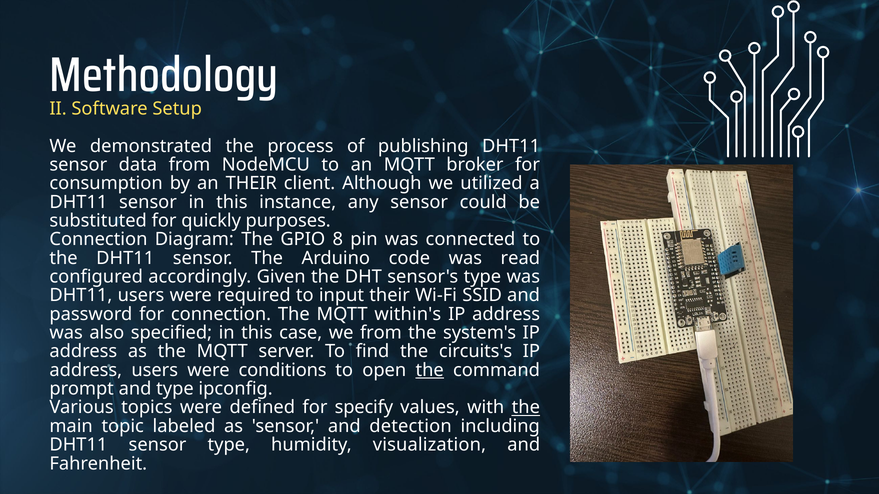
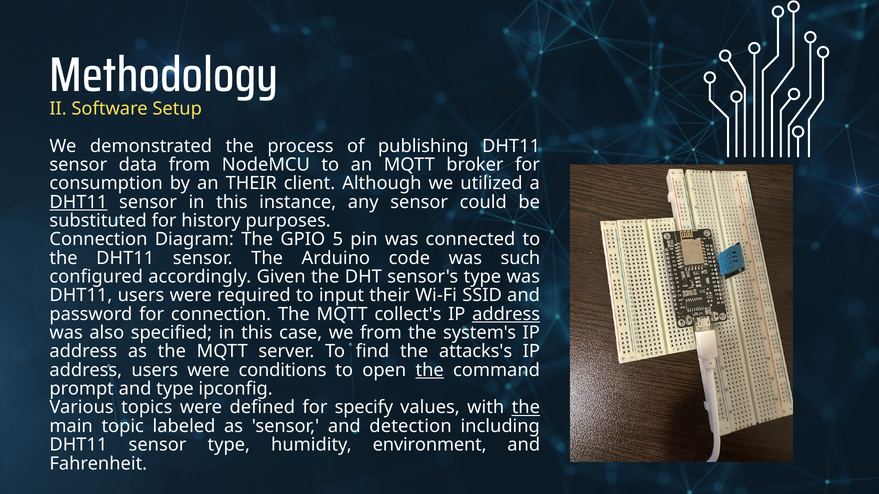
DHT11 at (78, 202) underline: none -> present
quickly: quickly -> history
8: 8 -> 5
read: read -> such
within's: within's -> collect's
address at (506, 314) underline: none -> present
circuits's: circuits's -> attacks's
visualization: visualization -> environment
